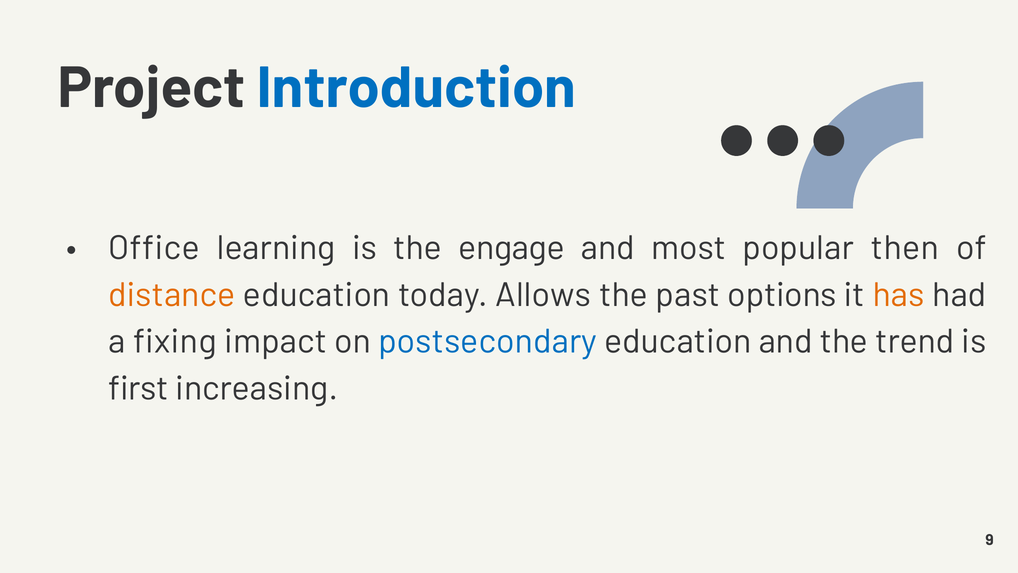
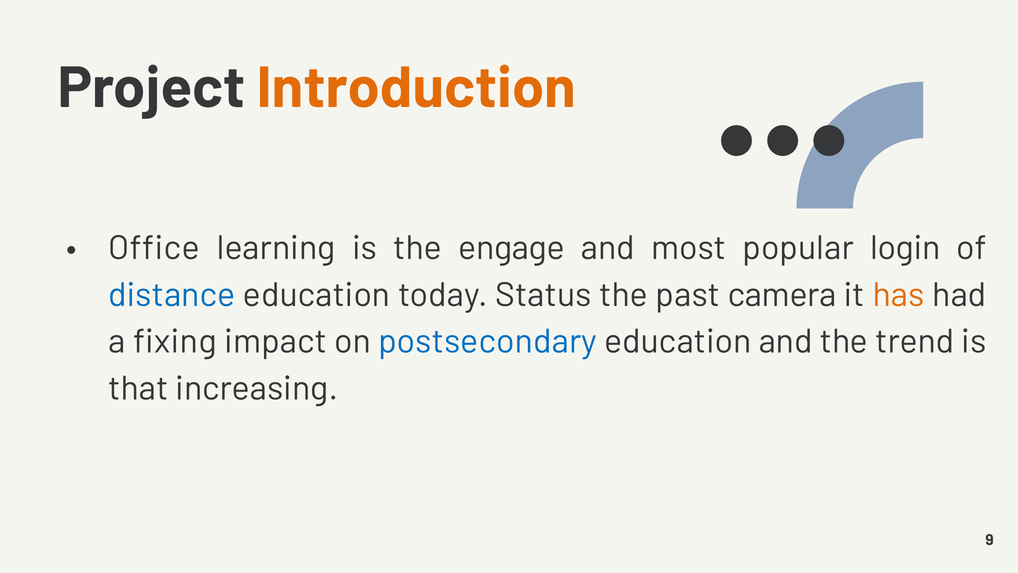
Introduction colour: blue -> orange
then: then -> login
distance colour: orange -> blue
Allows: Allows -> Status
options: options -> camera
first: first -> that
